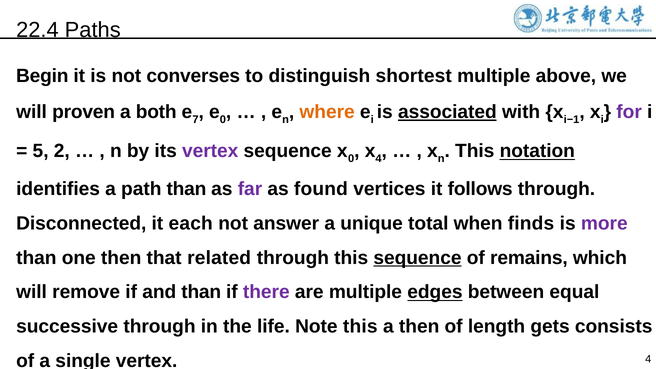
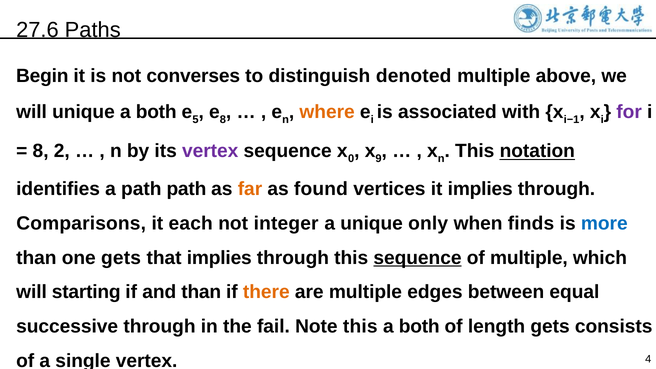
22.4: 22.4 -> 27.6
shortest: shortest -> denoted
will proven: proven -> unique
7: 7 -> 5
0 at (223, 119): 0 -> 8
associated underline: present -> none
5 at (41, 151): 5 -> 8
4 at (379, 159): 4 -> 9
path than: than -> path
far colour: purple -> orange
it follows: follows -> implies
Disconnected: Disconnected -> Comparisons
answer: answer -> integer
total: total -> only
more colour: purple -> blue
one then: then -> gets
that related: related -> implies
of remains: remains -> multiple
remove: remove -> starting
there colour: purple -> orange
edges underline: present -> none
life: life -> fail
then at (419, 327): then -> both
